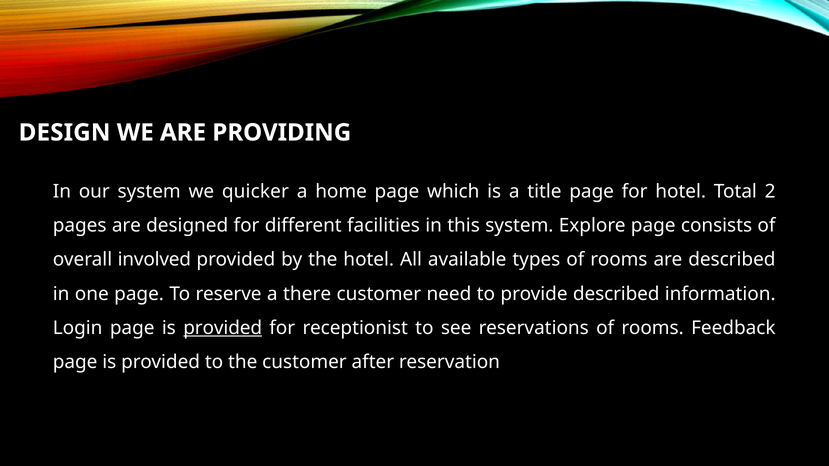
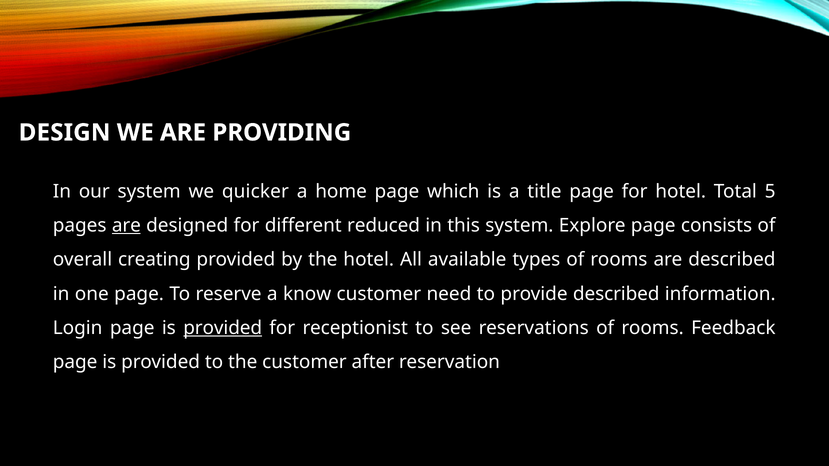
2: 2 -> 5
are at (126, 226) underline: none -> present
facilities: facilities -> reduced
involved: involved -> creating
there: there -> know
